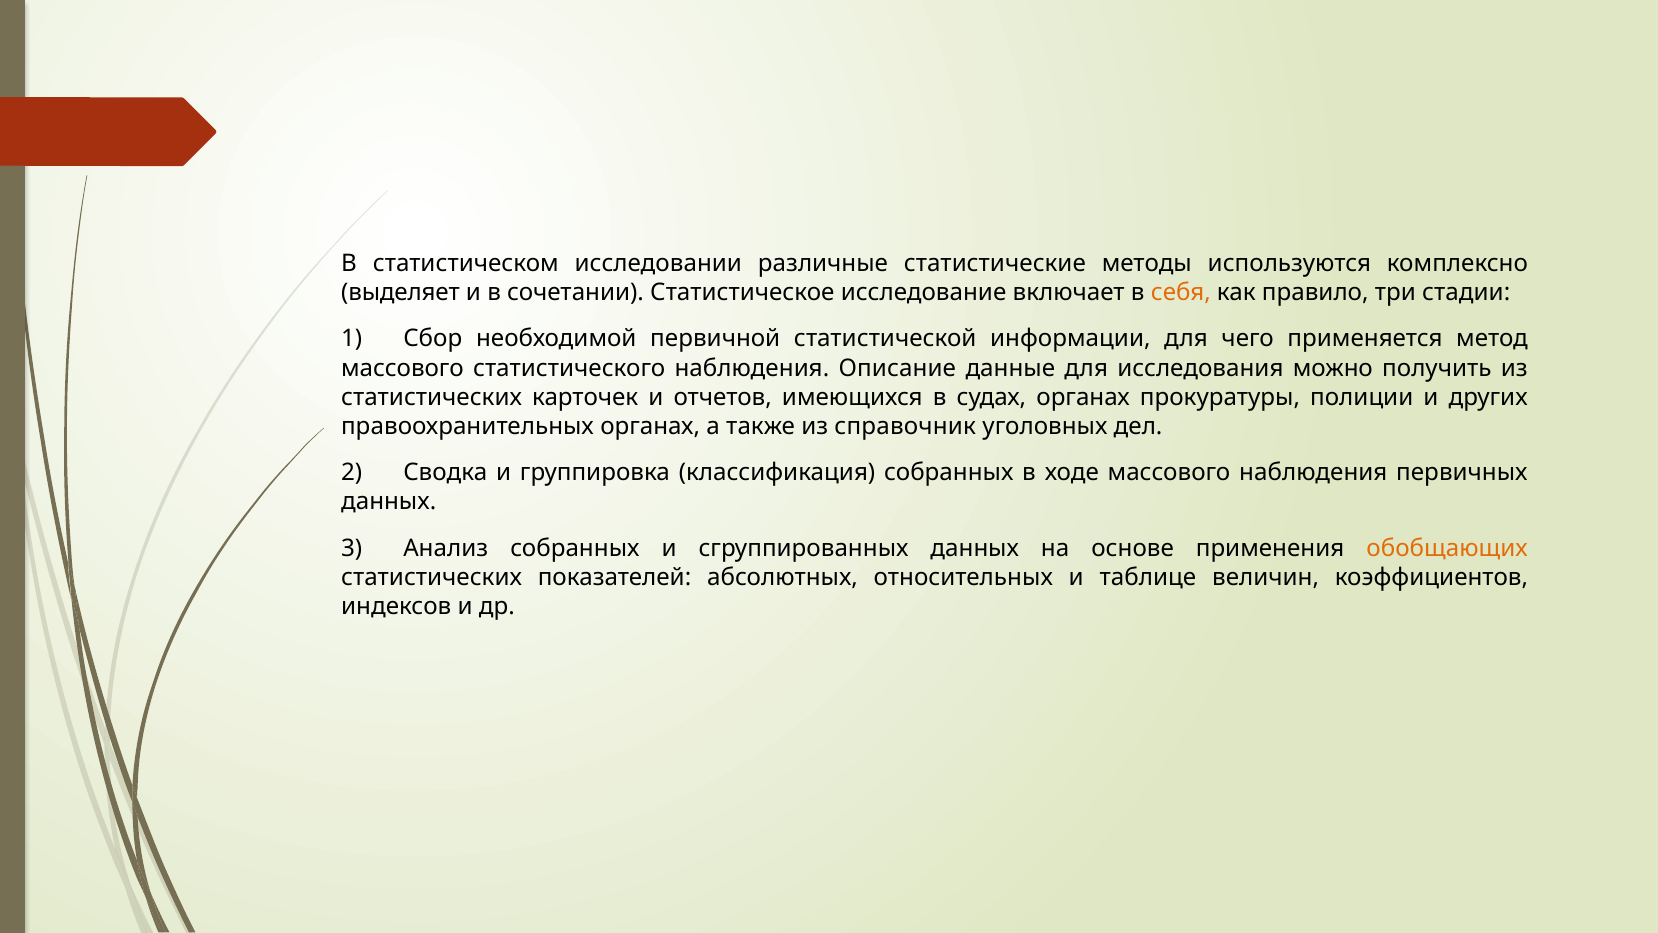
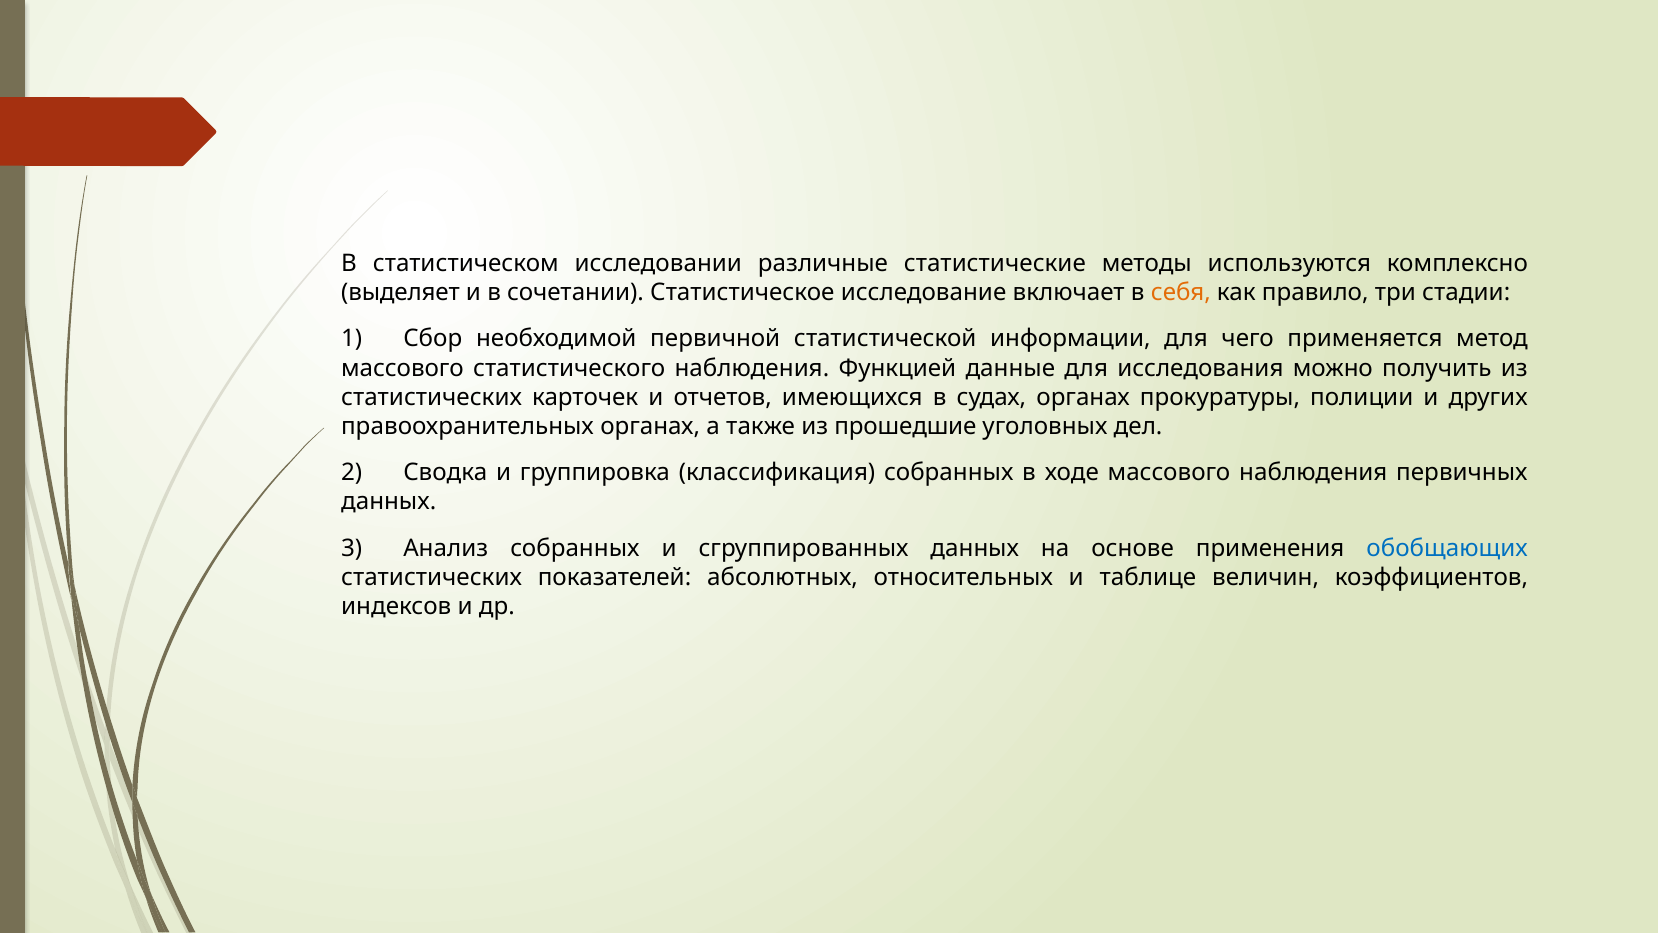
Описание: Описание -> Функцией
справочник: справочник -> прошедшие
обобщающих colour: orange -> blue
